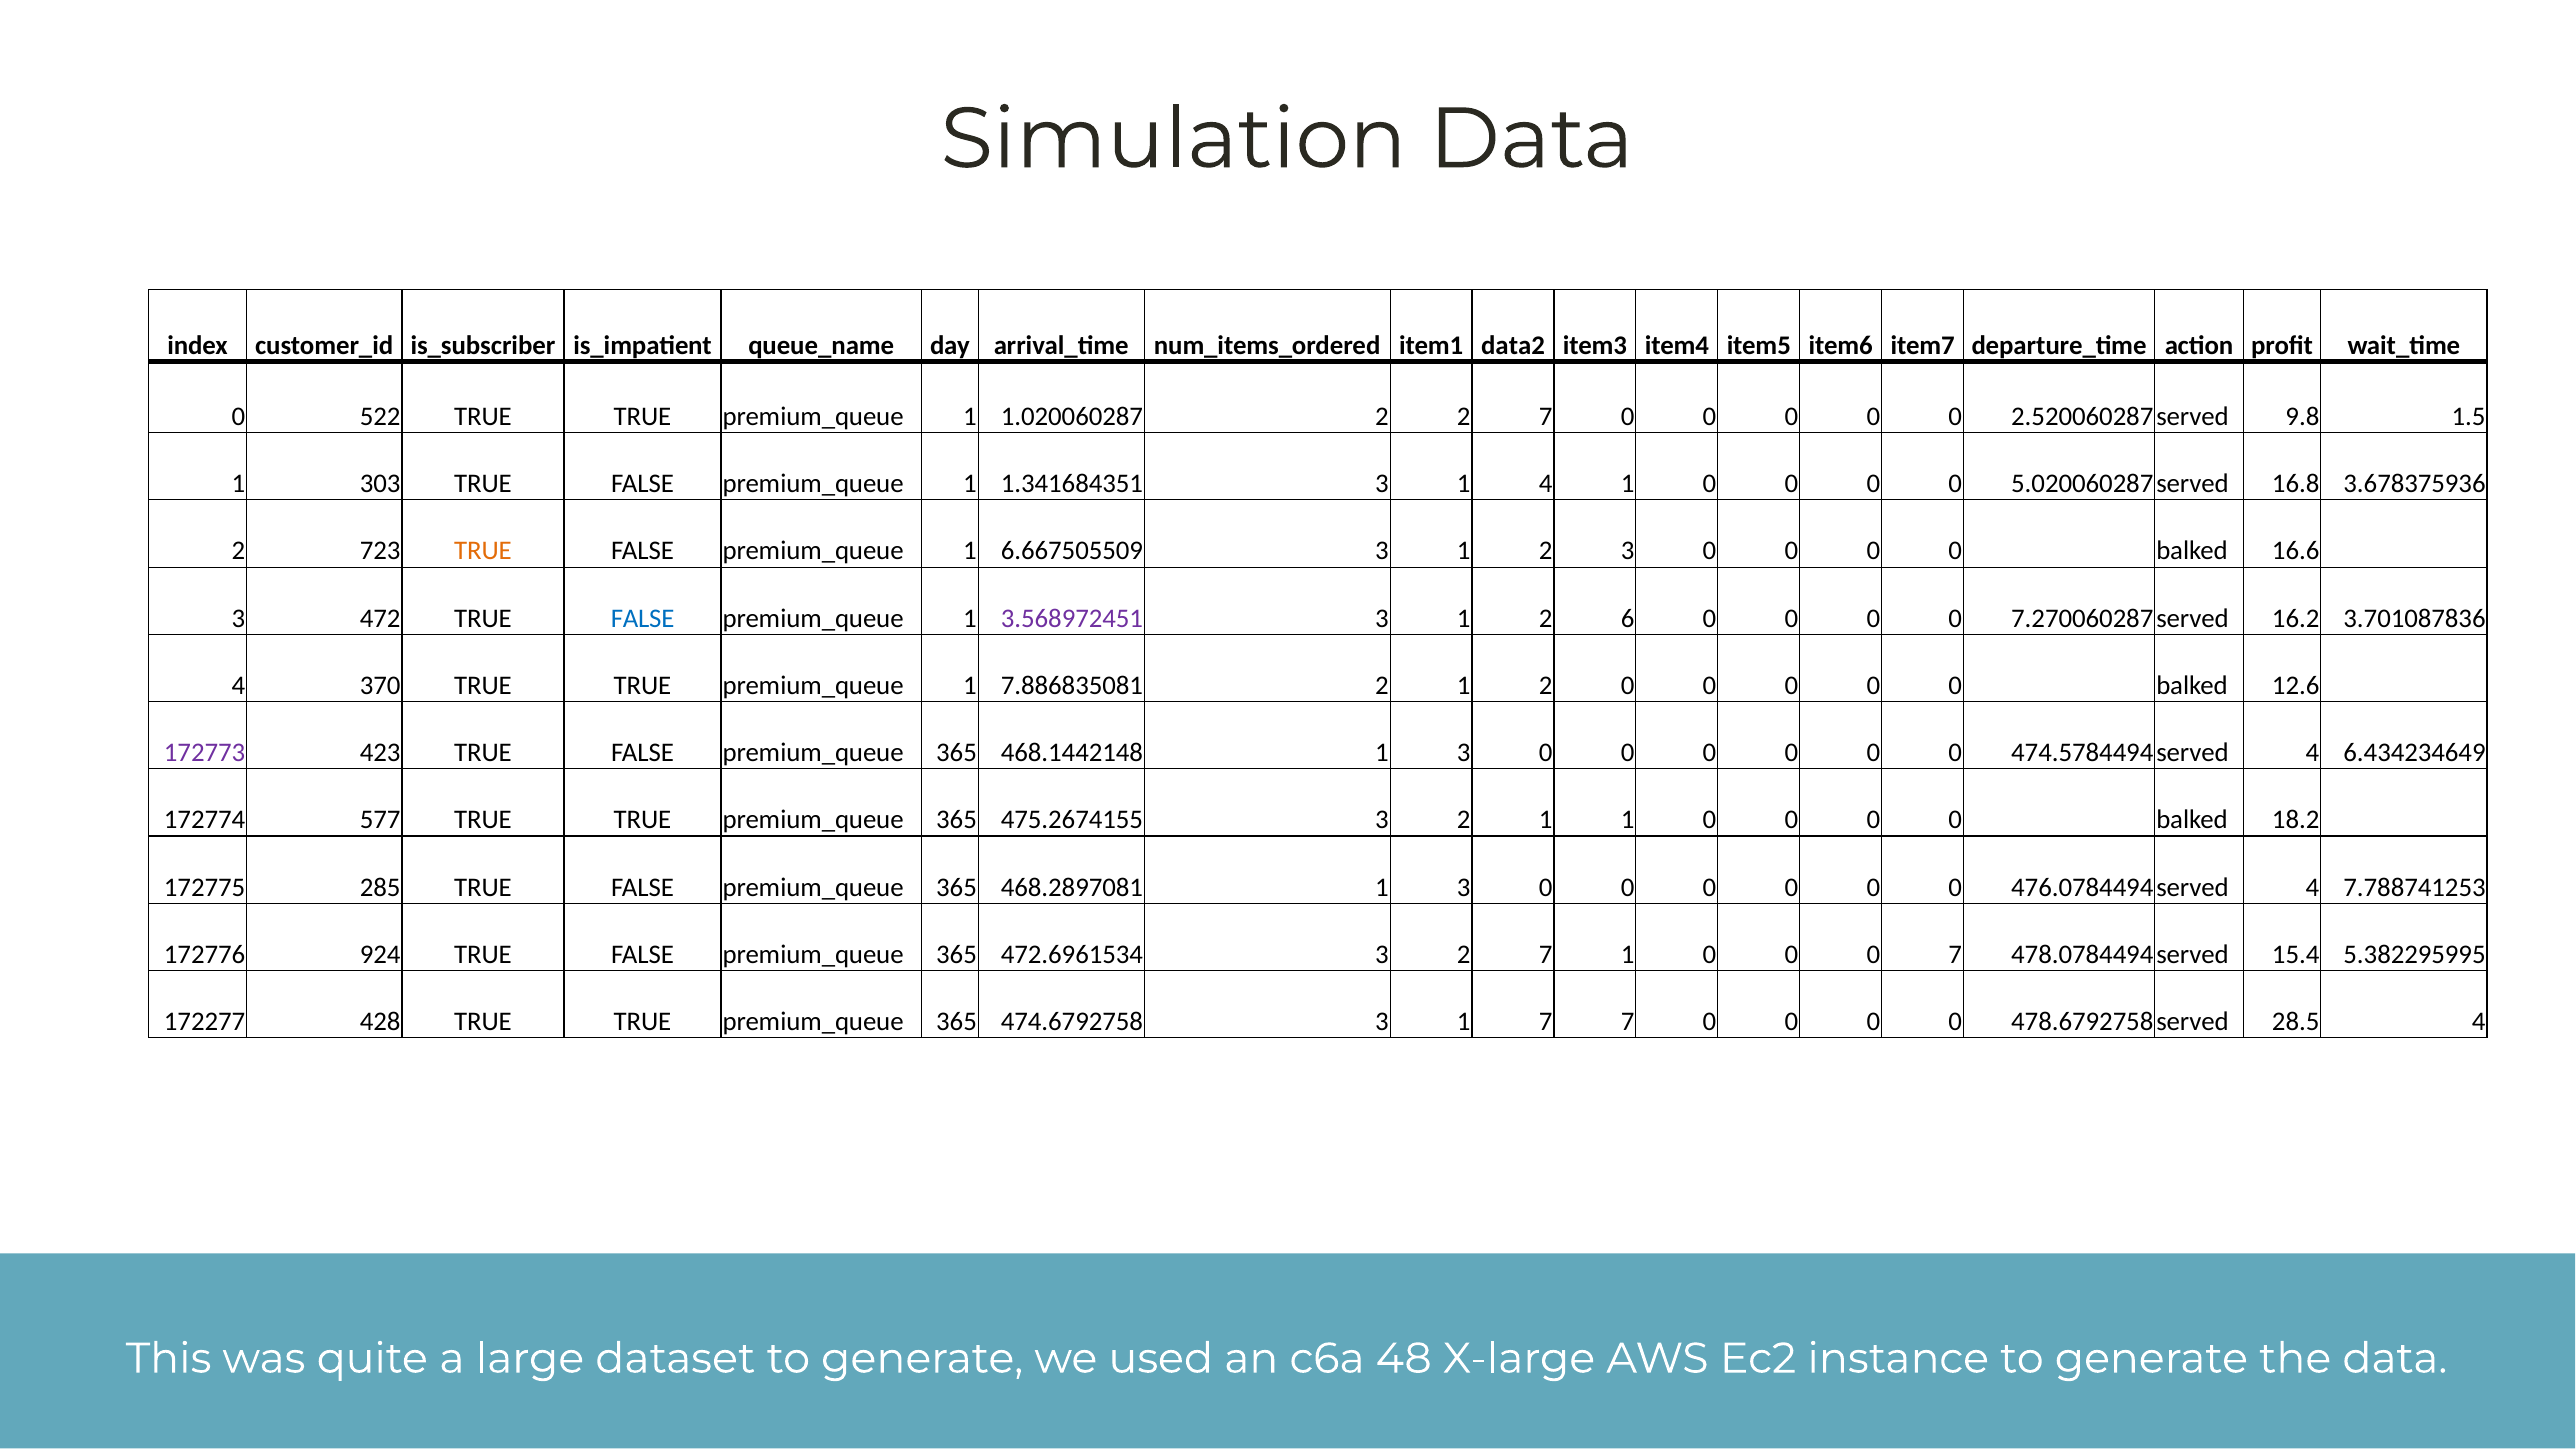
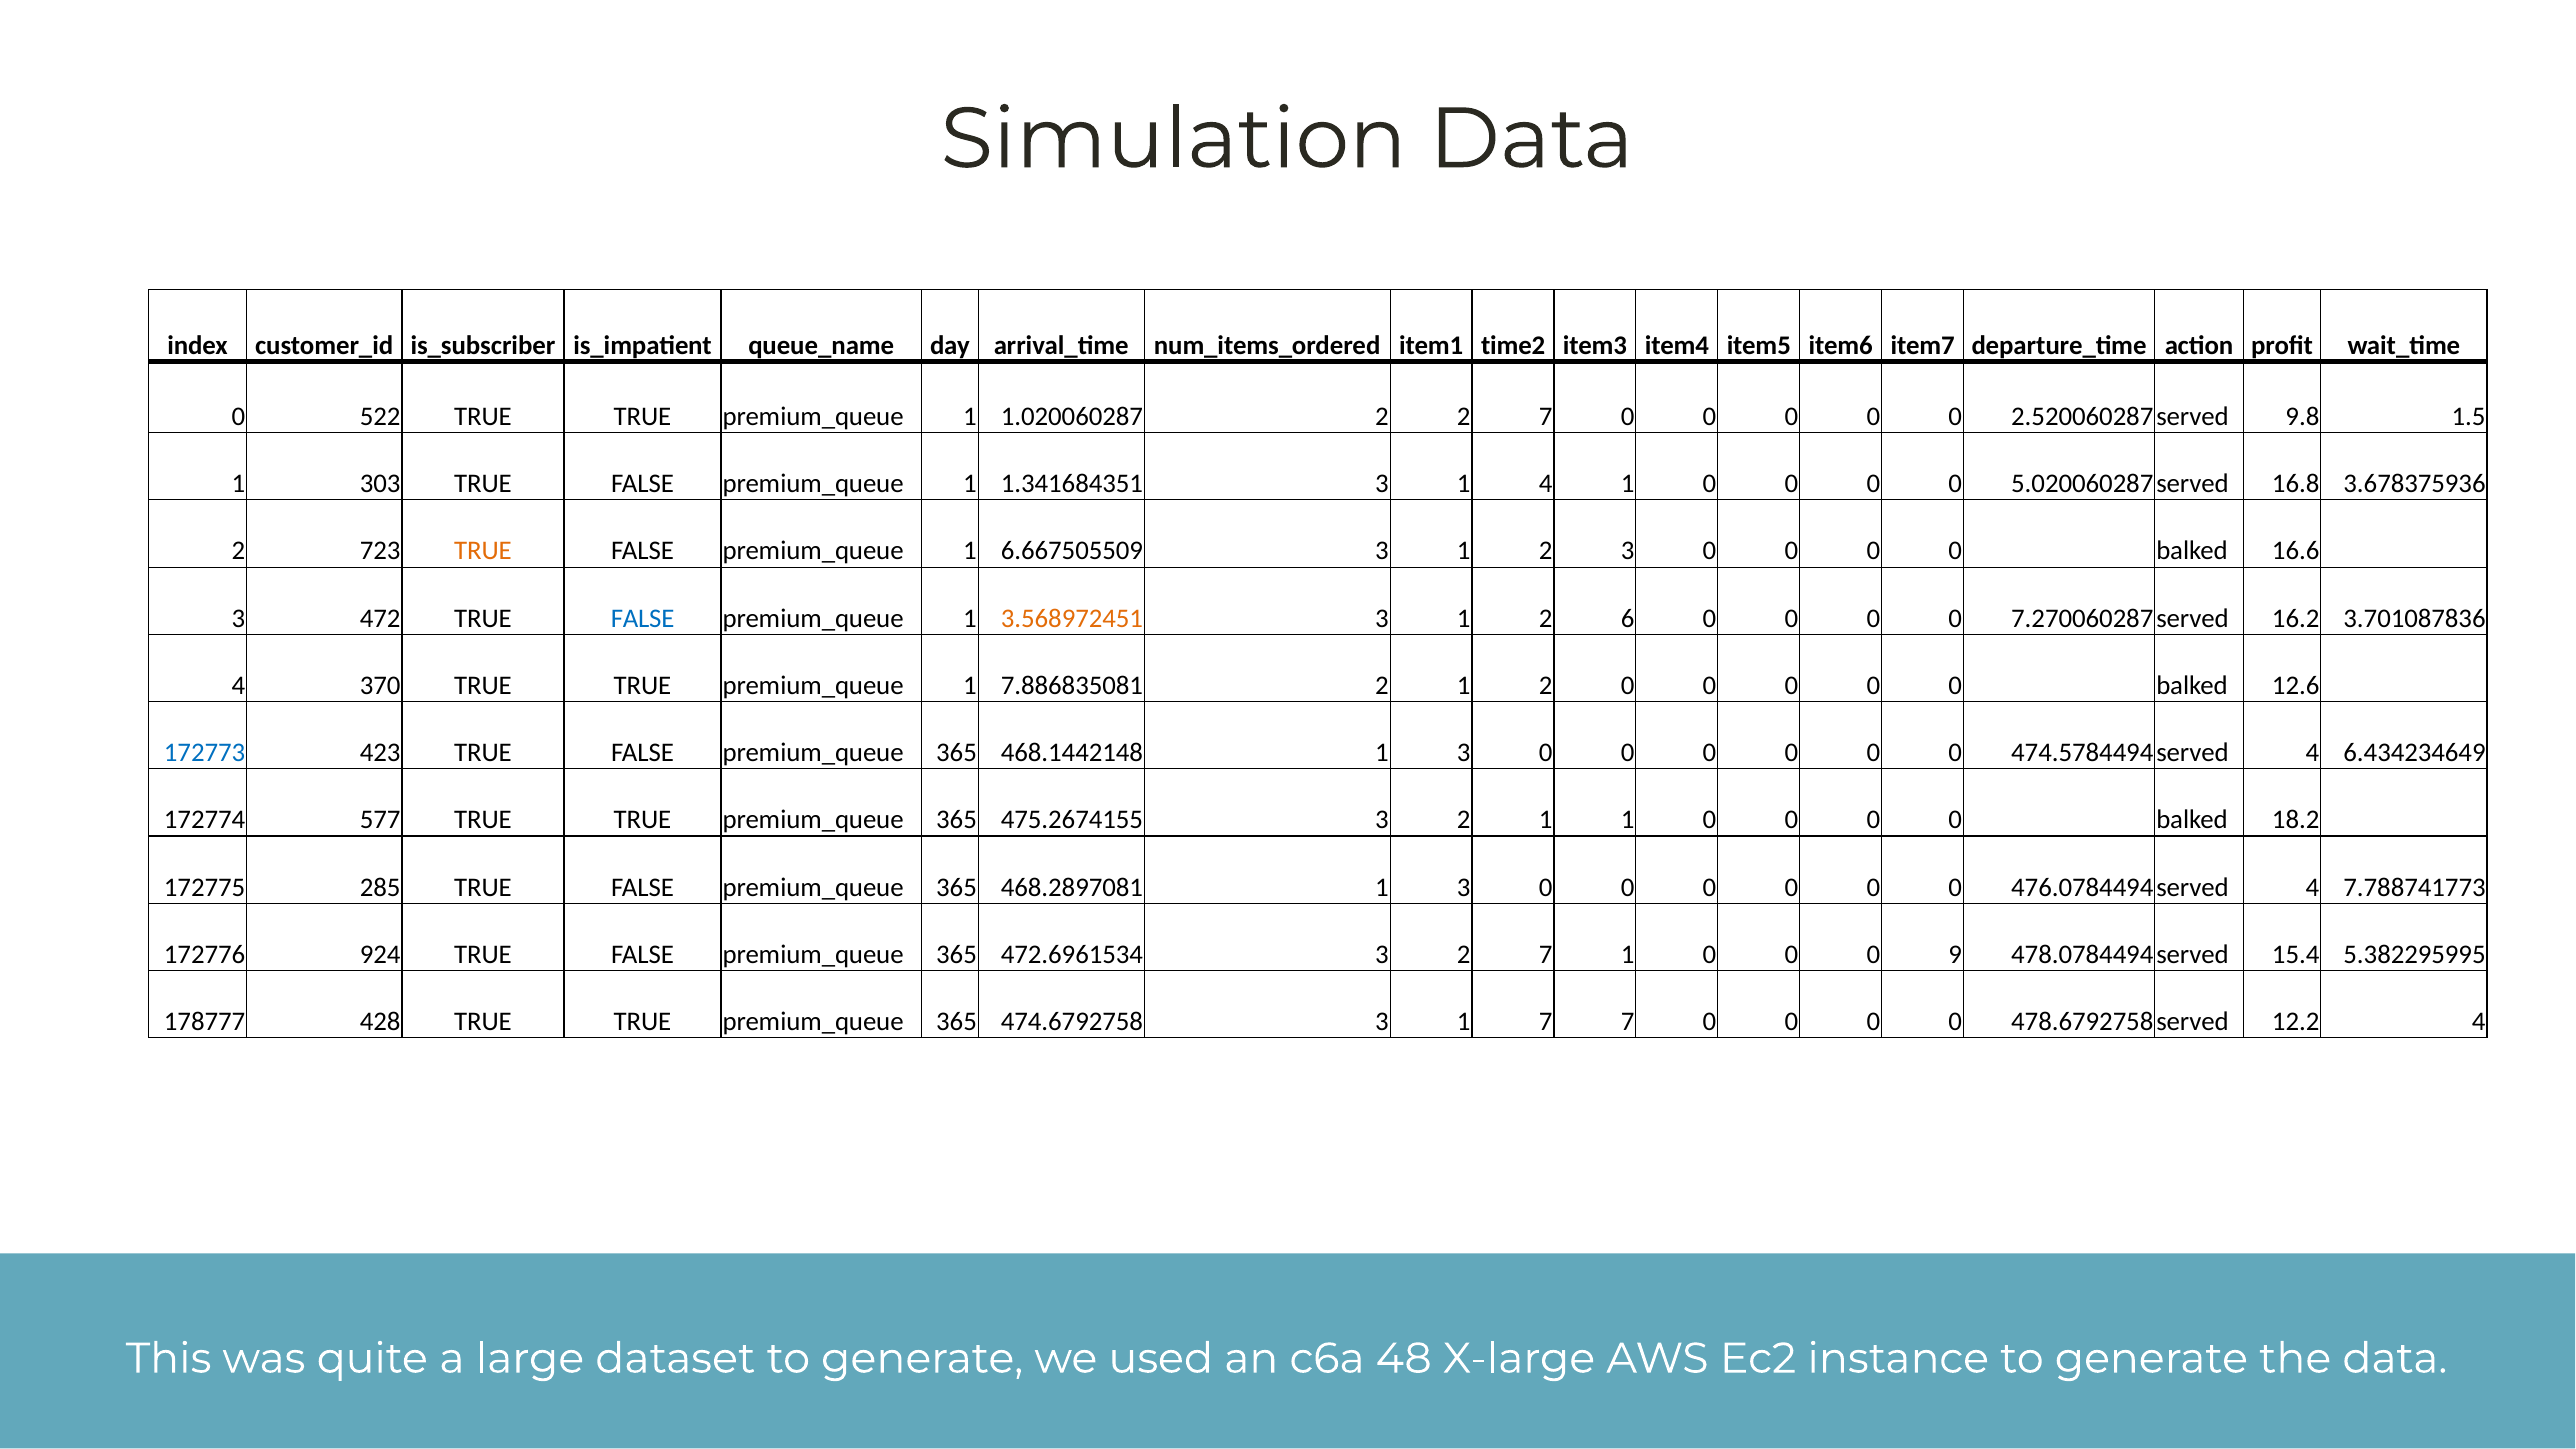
data2: data2 -> time2
3.568972451 colour: purple -> orange
172773 colour: purple -> blue
7.788741253: 7.788741253 -> 7.788741773
0 7: 7 -> 9
172277: 172277 -> 178777
28.5: 28.5 -> 12.2
